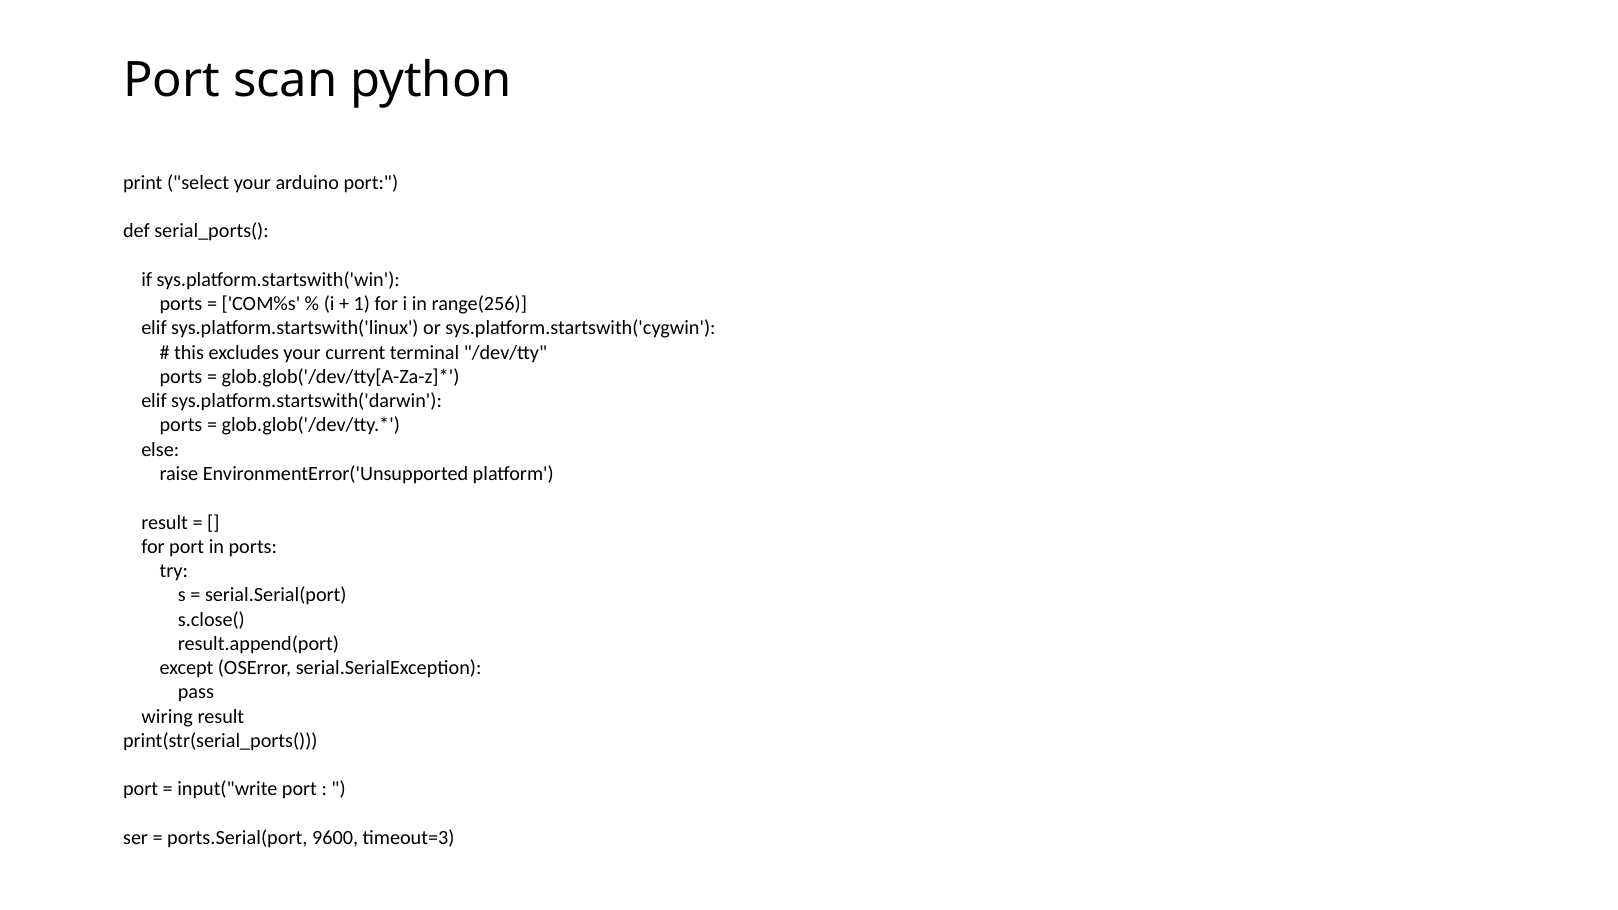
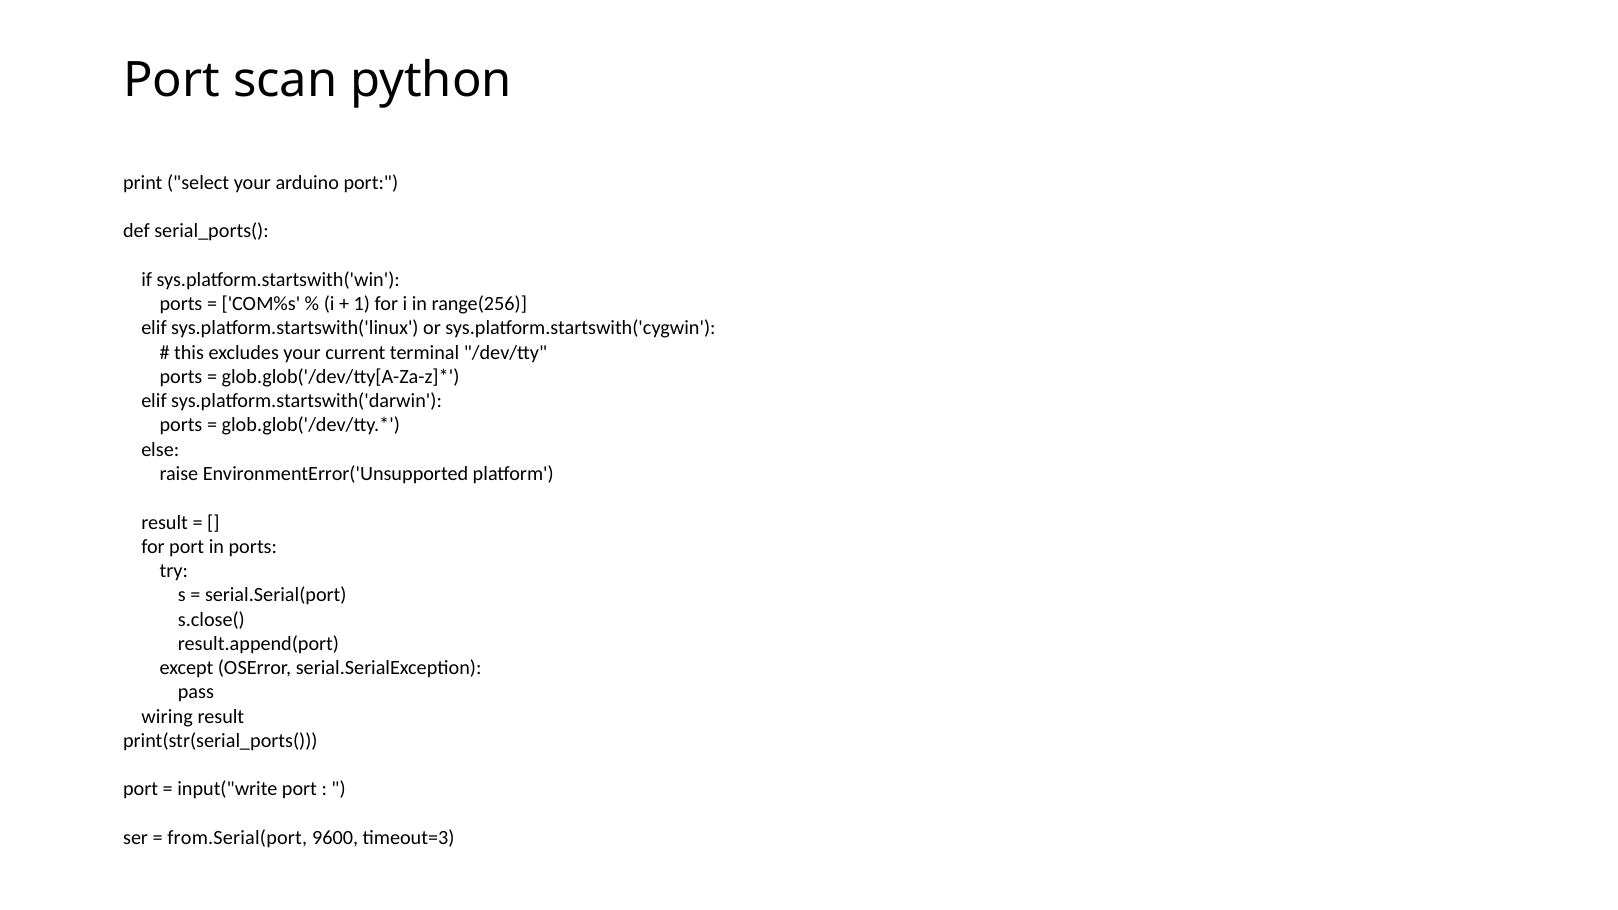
ports.Serial(port: ports.Serial(port -> from.Serial(port
